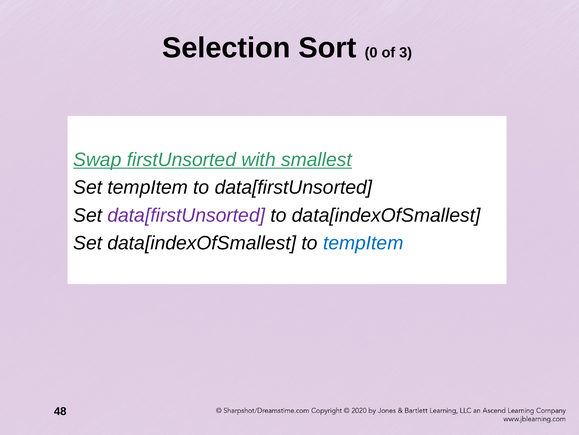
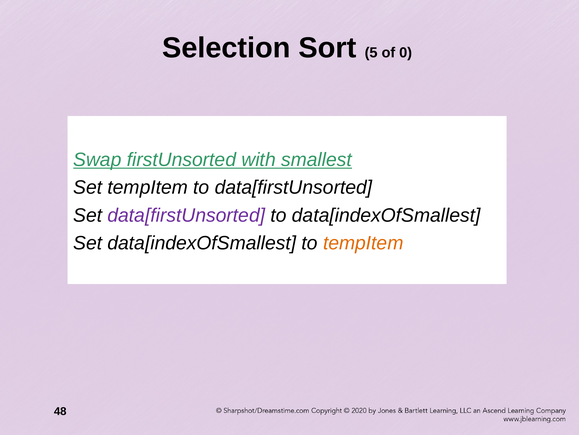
0: 0 -> 5
3: 3 -> 0
tempItem at (363, 243) colour: blue -> orange
